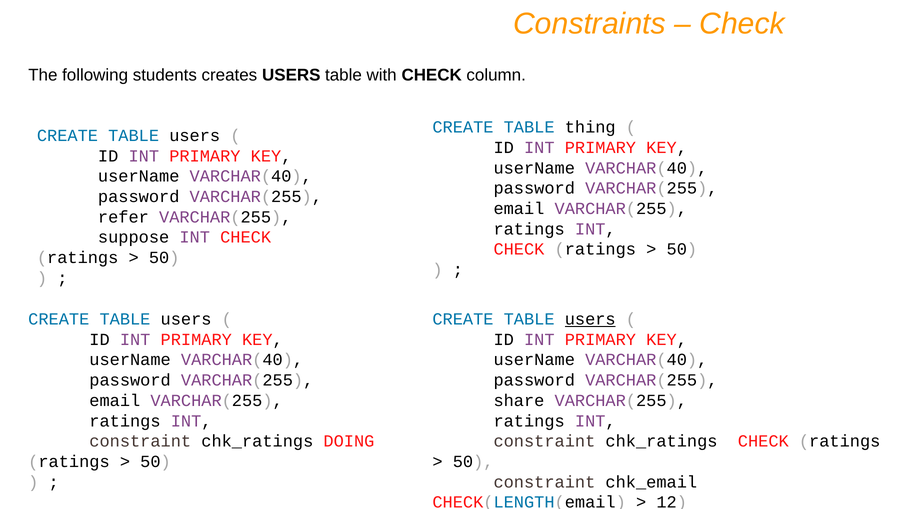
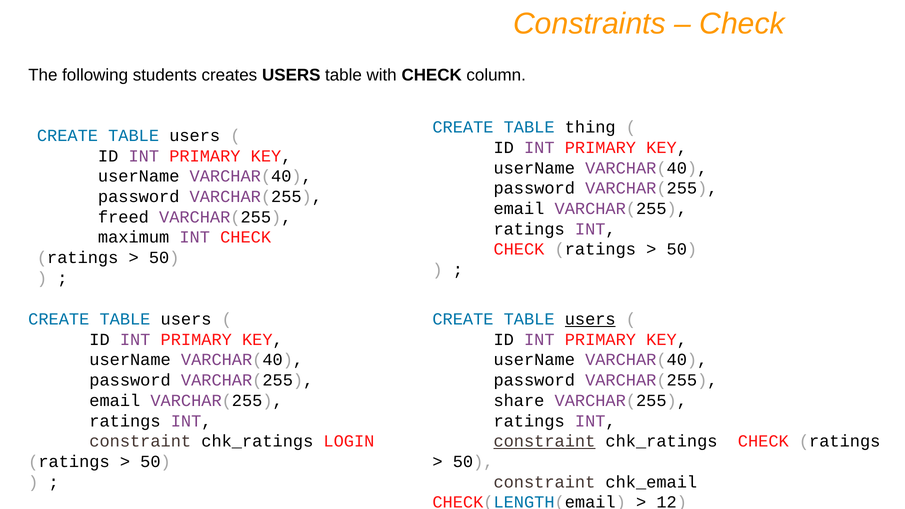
refer: refer -> freed
suppose: suppose -> maximum
DOING: DOING -> LOGIN
constraint at (544, 441) underline: none -> present
